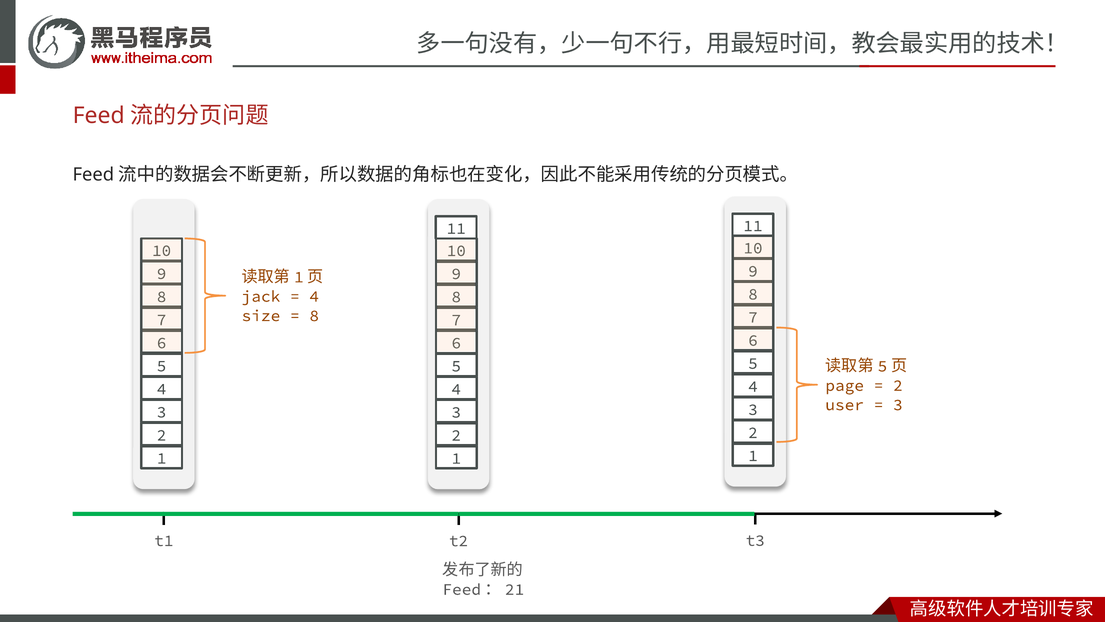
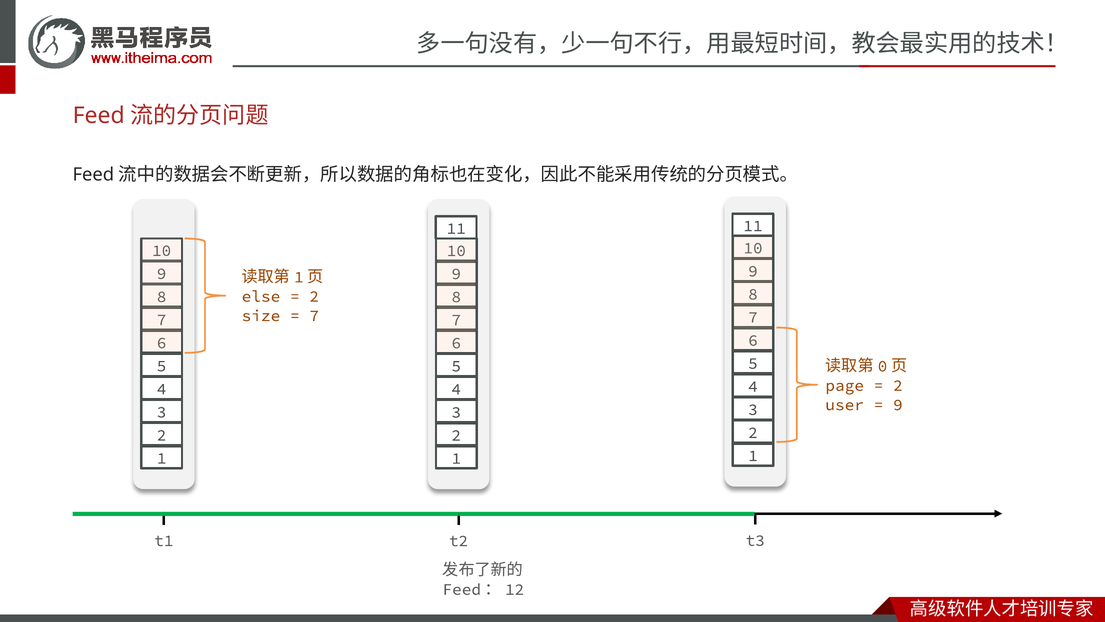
jack: jack -> else
4 at (314, 296): 4 -> 2
8 at (314, 316): 8 -> 7
5 at (883, 366): 5 -> 0
3 at (898, 405): 3 -> 9
21: 21 -> 12
